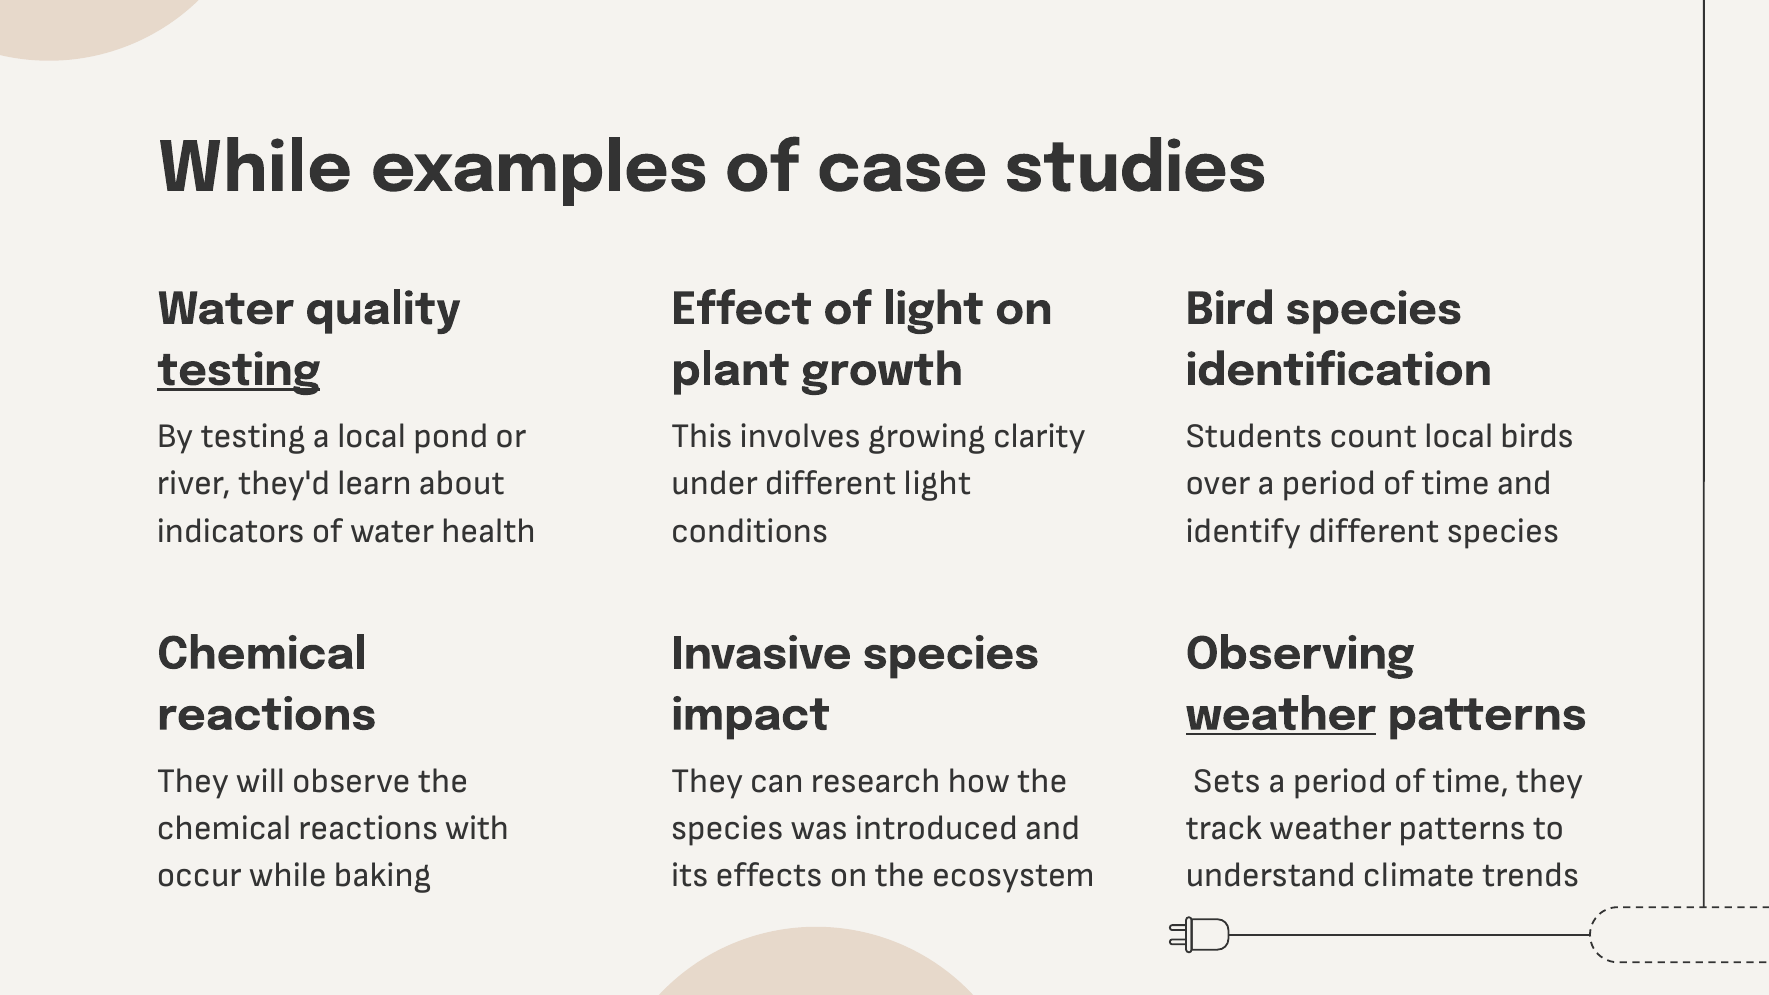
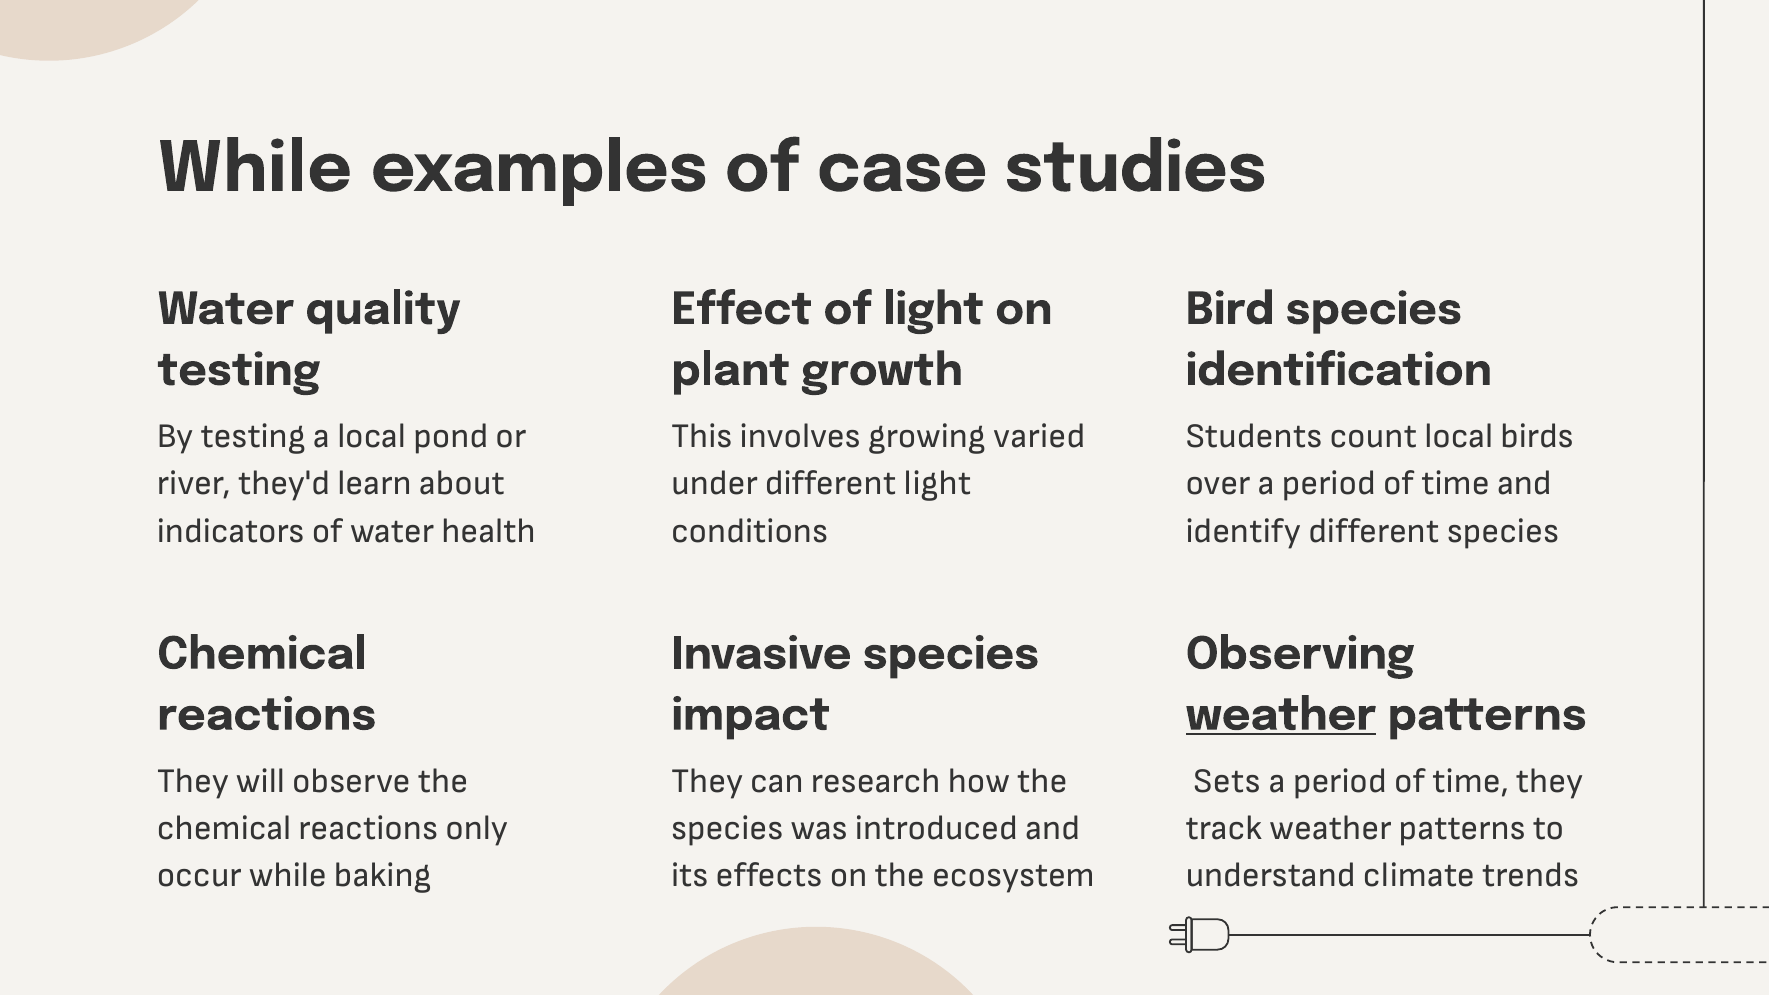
testing at (239, 370) underline: present -> none
clarity: clarity -> varied
with: with -> only
